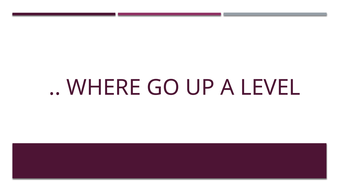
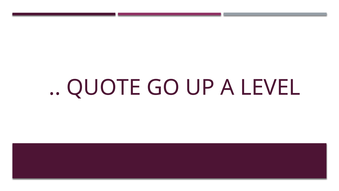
WHERE: WHERE -> QUOTE
